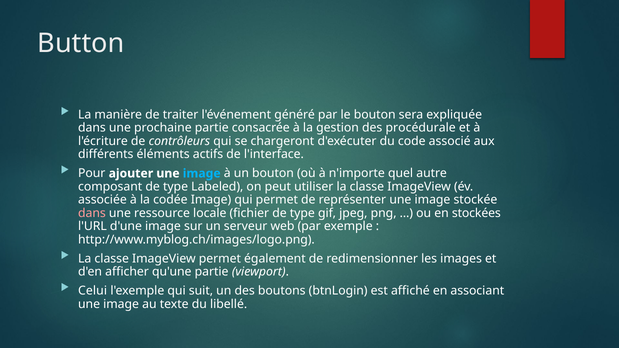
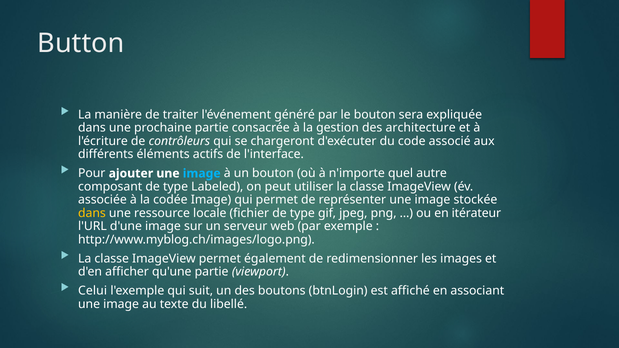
procédurale: procédurale -> architecture
dans at (92, 213) colour: pink -> yellow
stockées: stockées -> itérateur
